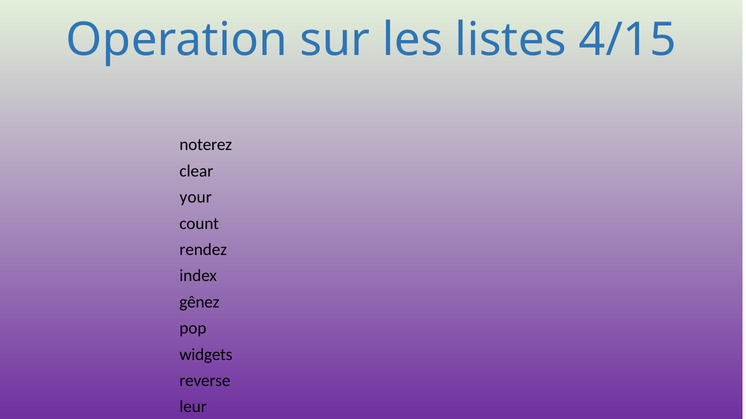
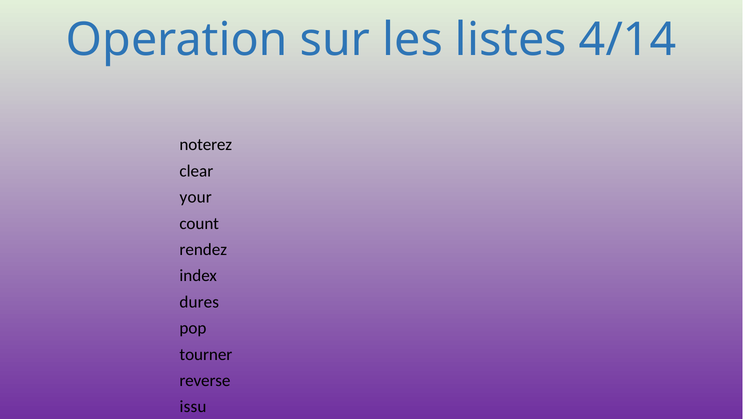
4/15: 4/15 -> 4/14
gênez: gênez -> dures
widgets: widgets -> tourner
leur: leur -> issu
